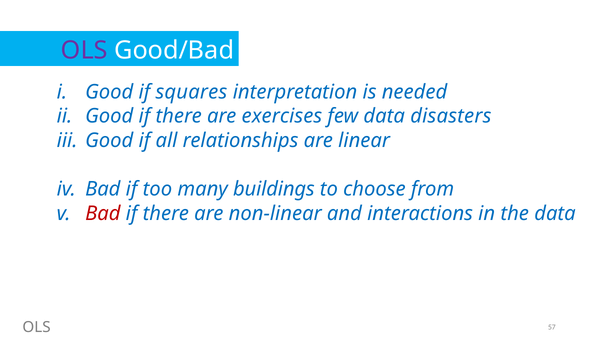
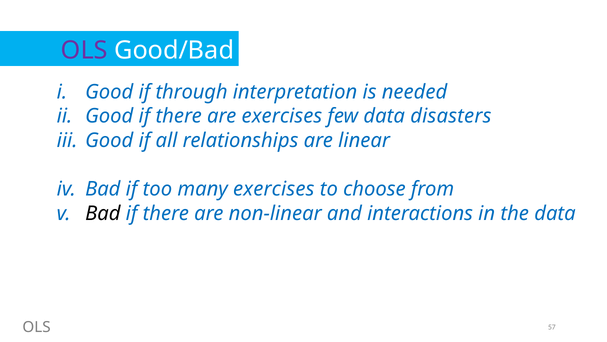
squares: squares -> through
many buildings: buildings -> exercises
Bad at (103, 213) colour: red -> black
